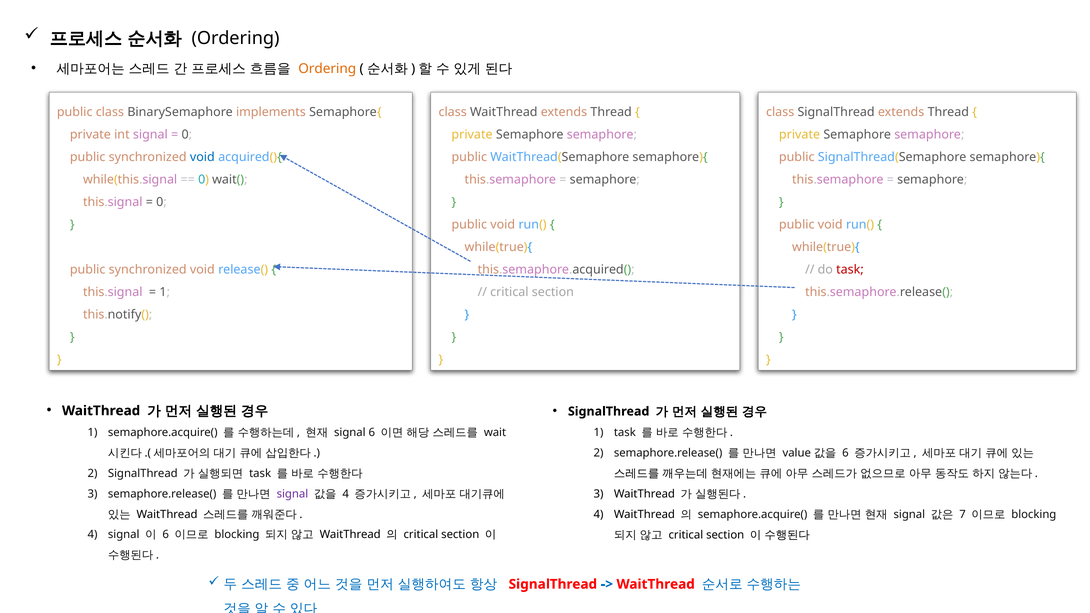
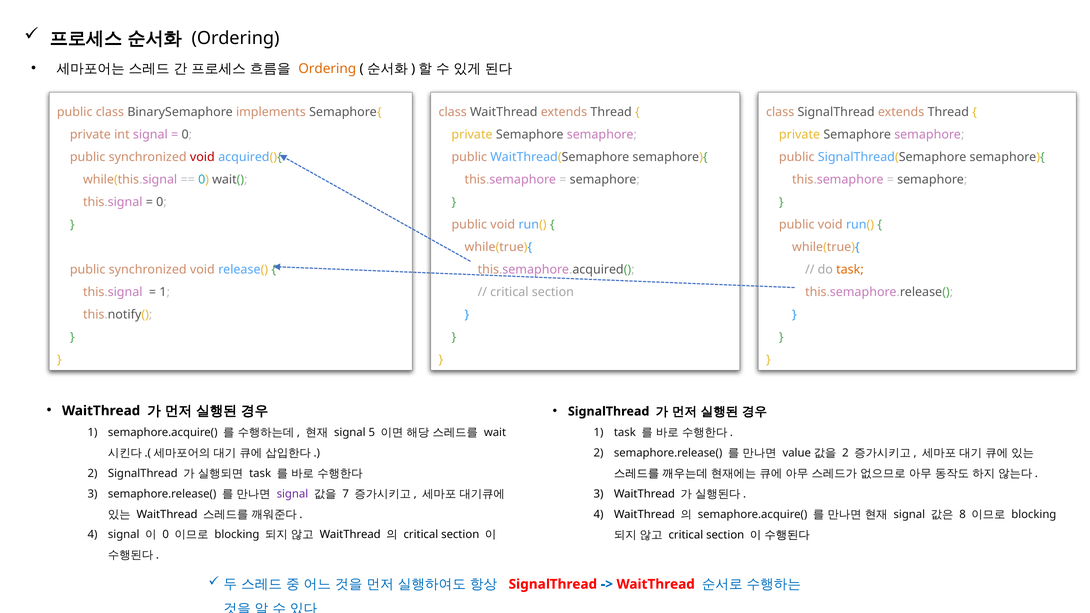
void at (202, 157) colour: blue -> red
task at (850, 270) colour: red -> orange
signal 6: 6 -> 5
6 at (845, 453): 6 -> 2
4 at (346, 494): 4 -> 7
7: 7 -> 8
6 at (166, 535): 6 -> 0
